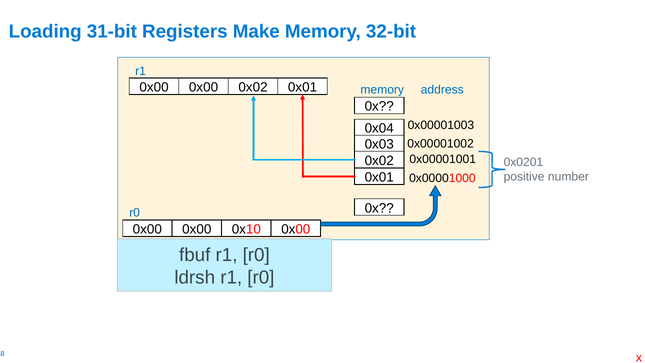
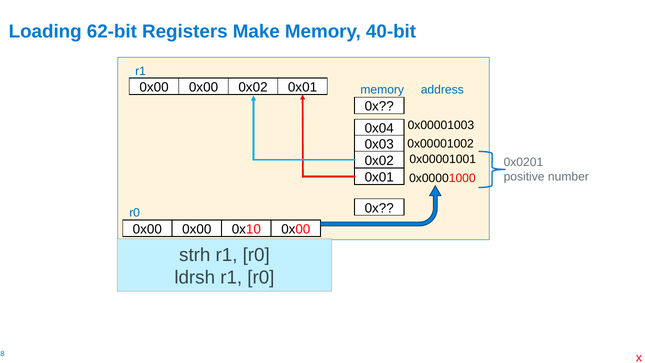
31-bit: 31-bit -> 62-bit
32-bit: 32-bit -> 40-bit
fbuf: fbuf -> strh
